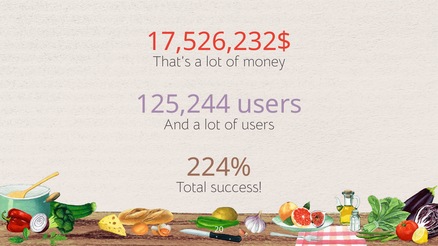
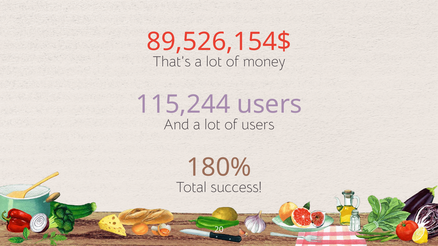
17,526,232$: 17,526,232$ -> 89,526,154$
125,244: 125,244 -> 115,244
224%: 224% -> 180%
